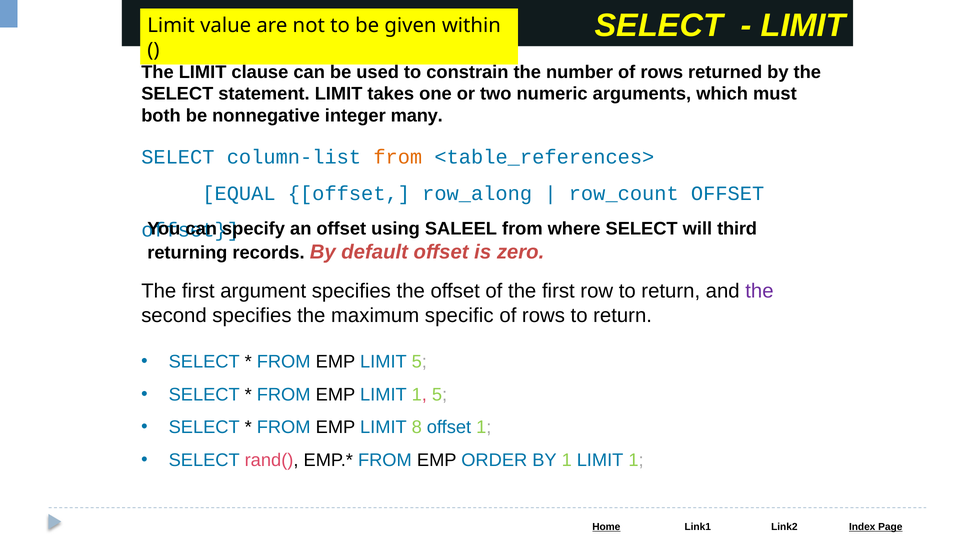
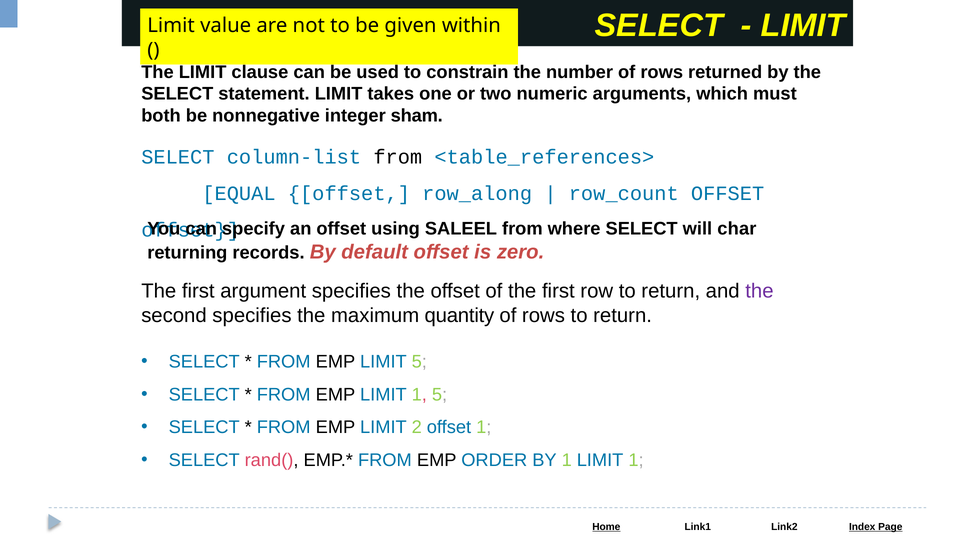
many: many -> sham
from at (398, 157) colour: orange -> black
third: third -> char
specific: specific -> quantity
8: 8 -> 2
